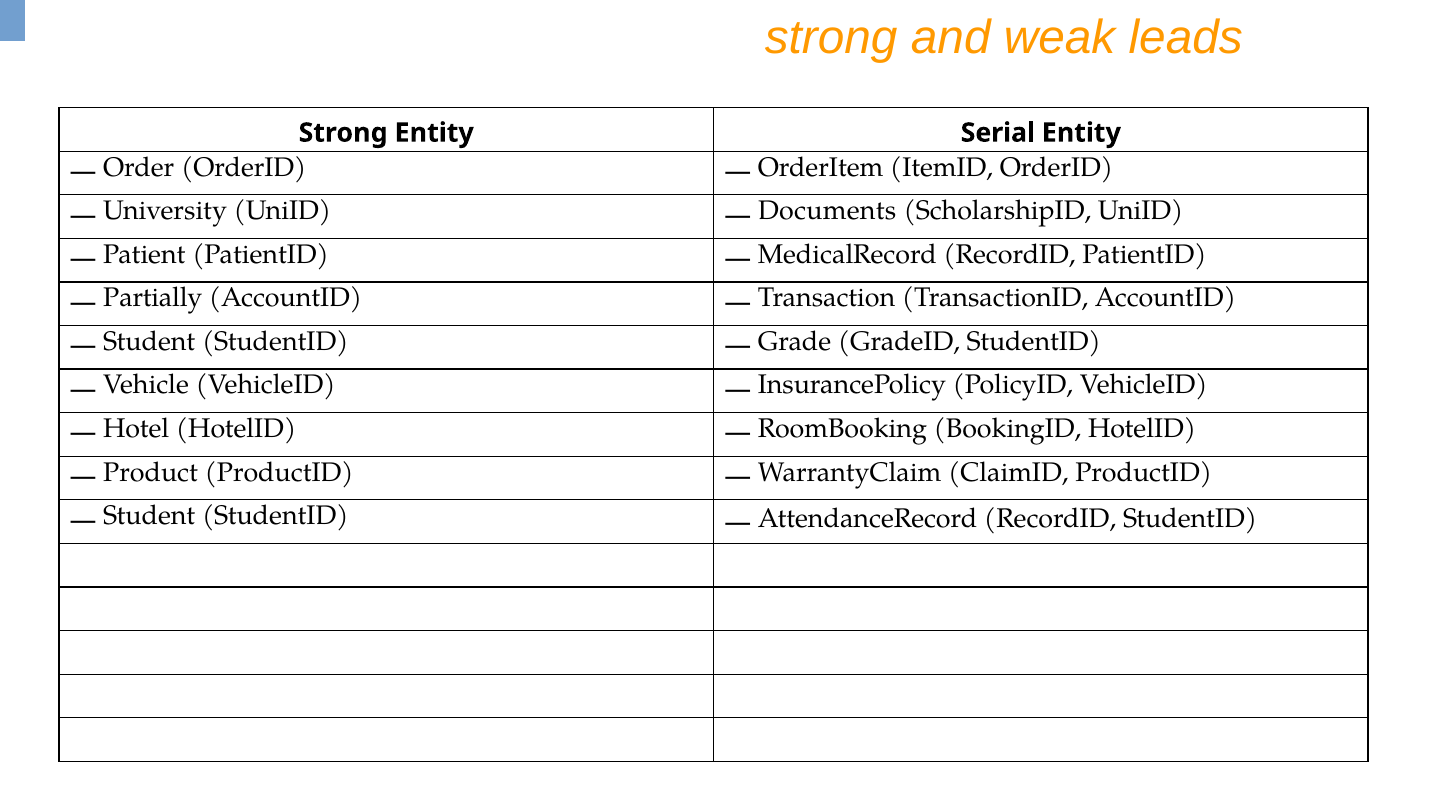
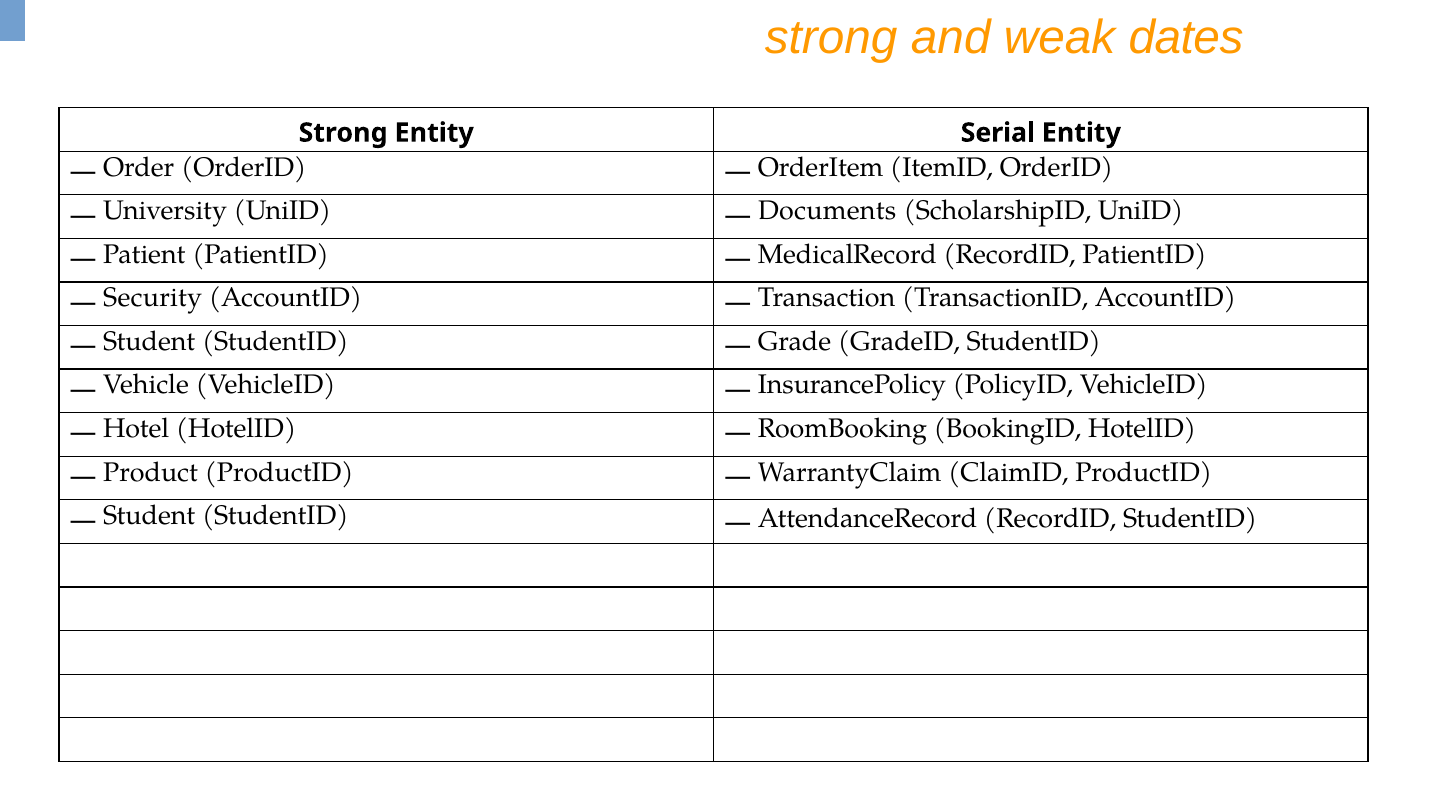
leads: leads -> dates
Partially: Partially -> Security
